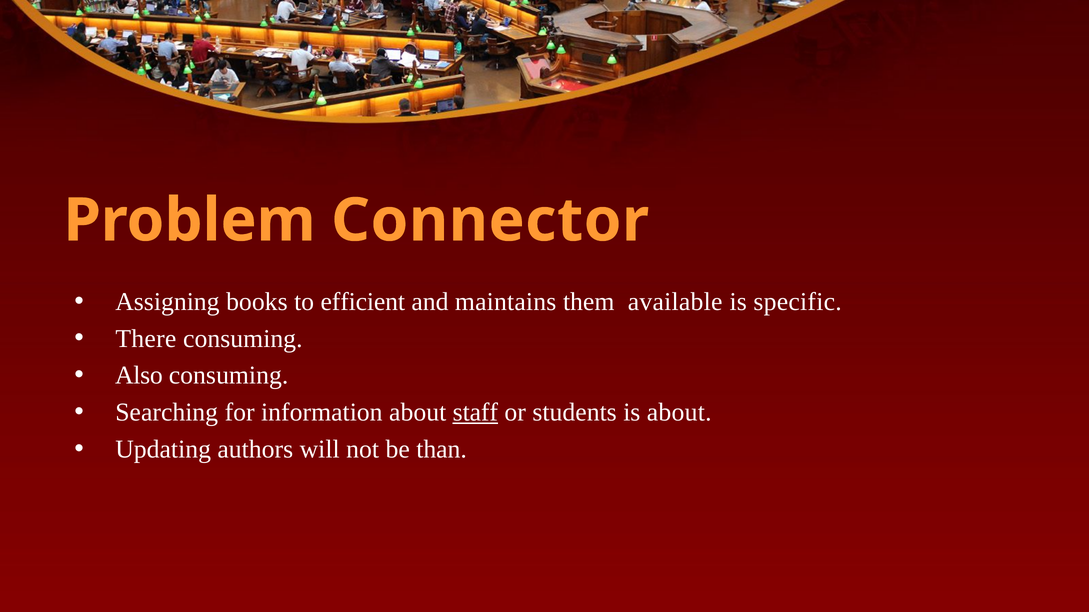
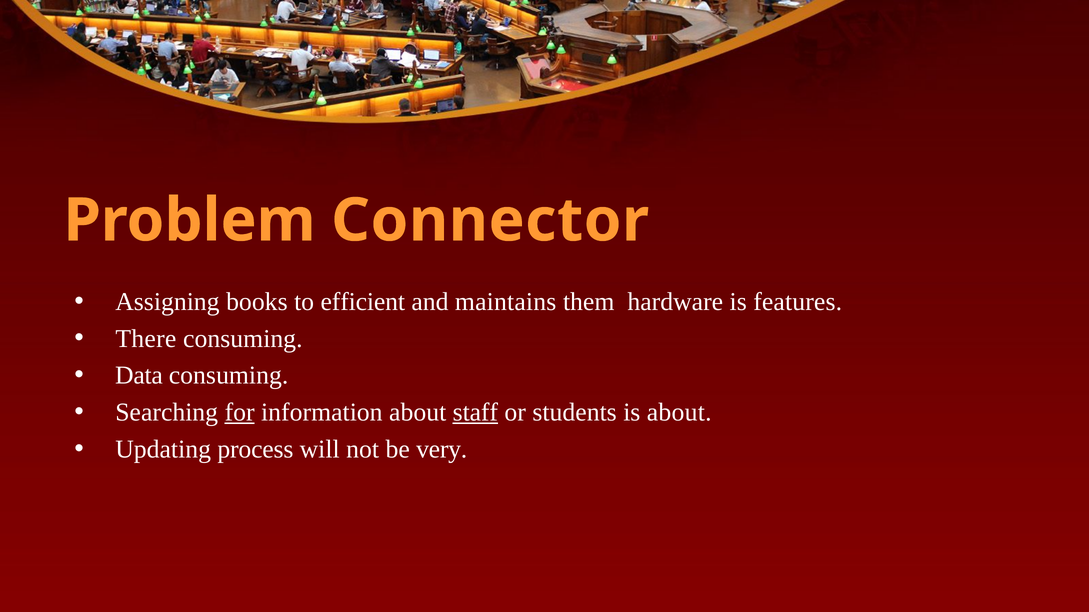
available: available -> hardware
specific: specific -> features
Also: Also -> Data
for underline: none -> present
authors: authors -> process
than: than -> very
